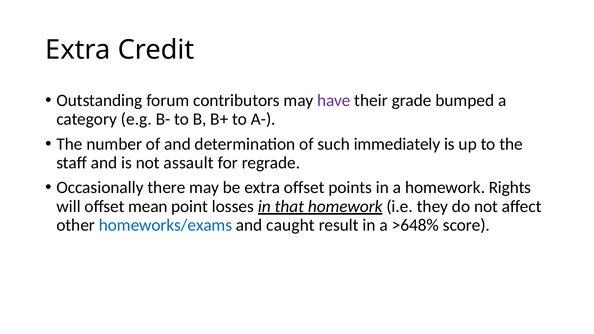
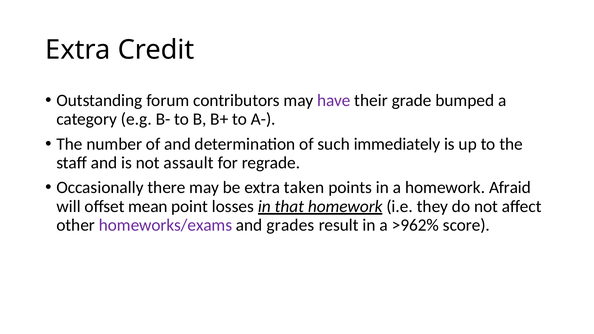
extra offset: offset -> taken
Rights: Rights -> Afraid
homeworks/exams colour: blue -> purple
caught: caught -> grades
>648%: >648% -> >962%
